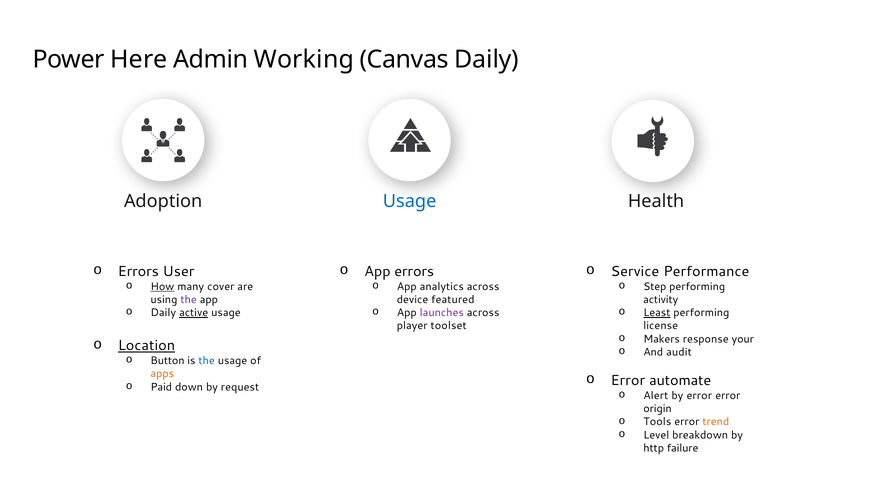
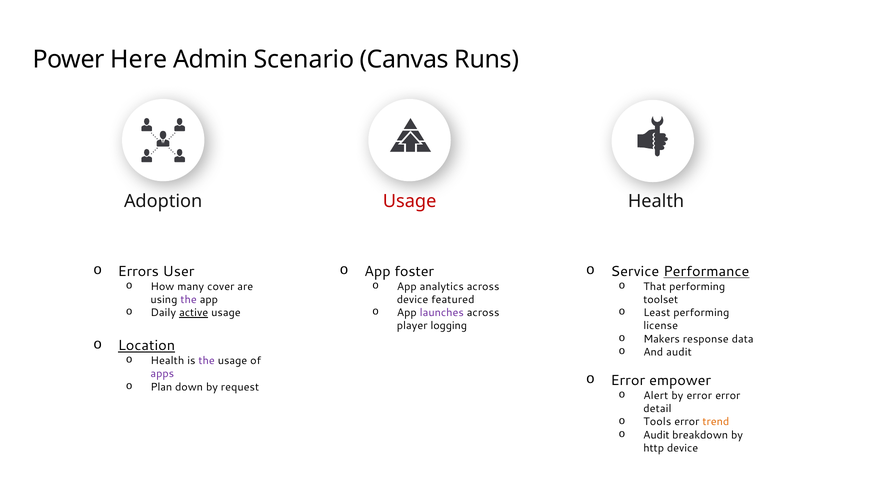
Working: Working -> Scenario
Canvas Daily: Daily -> Runs
Usage at (410, 201) colour: blue -> red
App errors: errors -> foster
Performance underline: none -> present
How underline: present -> none
Step: Step -> That
activity: activity -> toolset
Least underline: present -> none
toolset: toolset -> logging
your: your -> data
Button at (167, 361): Button -> Health
the at (207, 361) colour: blue -> purple
apps colour: orange -> purple
automate: automate -> empower
Paid: Paid -> Plan
origin: origin -> detail
Level at (656, 435): Level -> Audit
http failure: failure -> device
